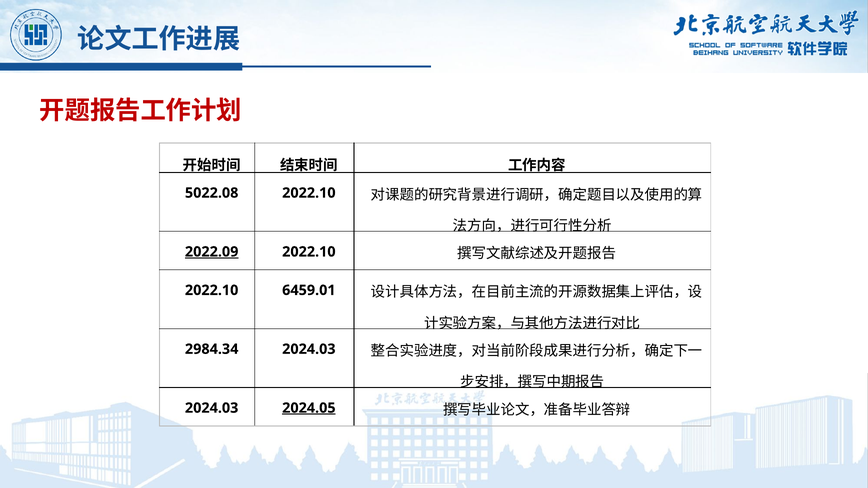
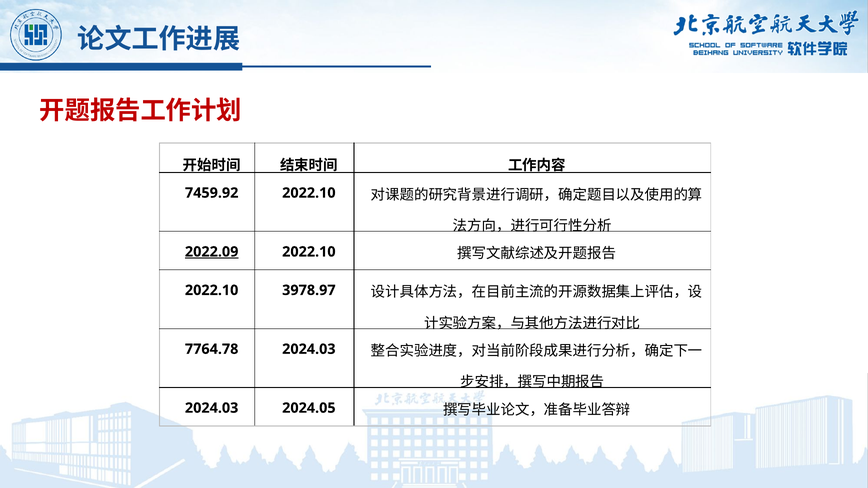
5022.08: 5022.08 -> 7459.92
6459.01: 6459.01 -> 3978.97
2984.34: 2984.34 -> 7764.78
2024.05 underline: present -> none
